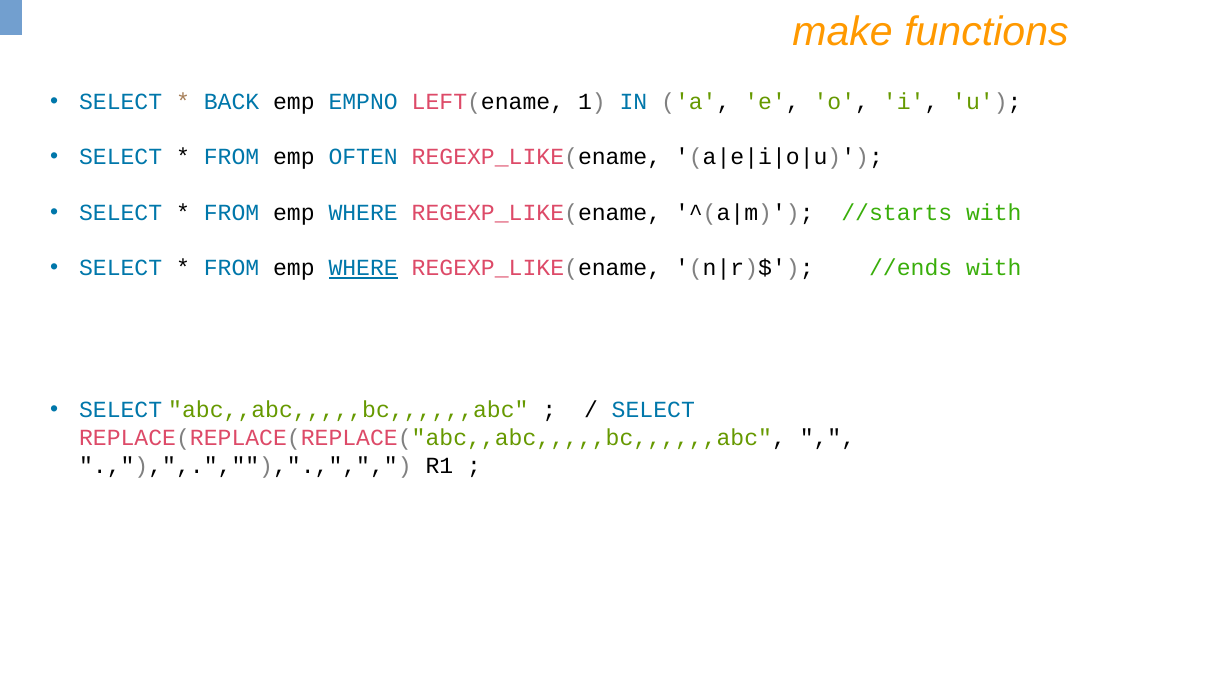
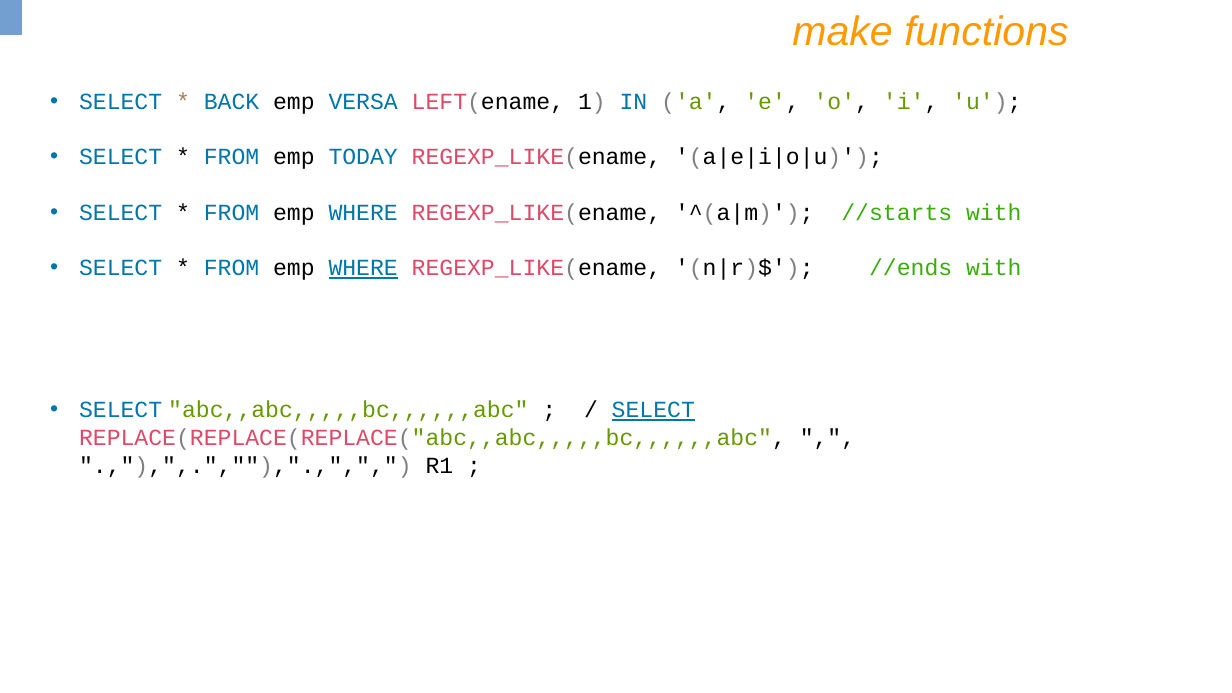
EMPNO: EMPNO -> VERSA
OFTEN: OFTEN -> TODAY
SELECT at (653, 410) underline: none -> present
